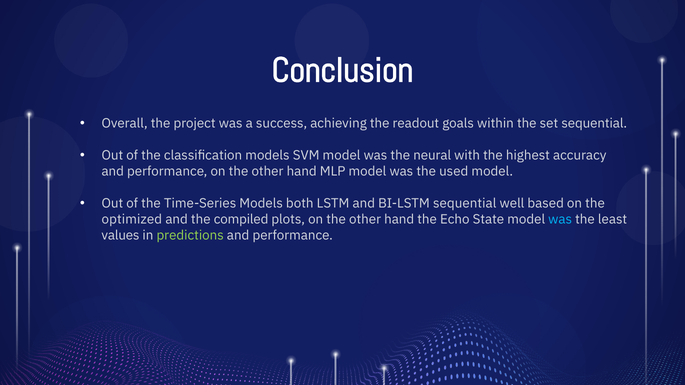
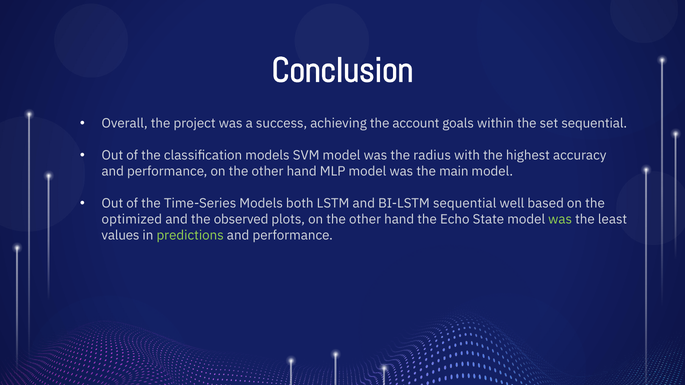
readout: readout -> account
neural: neural -> radius
used: used -> main
compiled: compiled -> observed
was at (560, 220) colour: light blue -> light green
